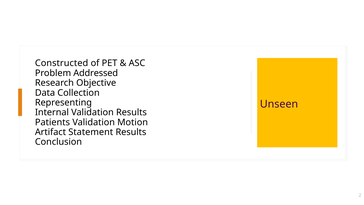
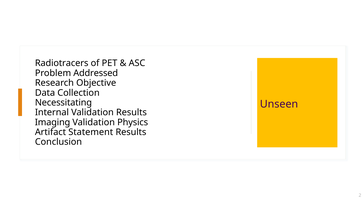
Constructed: Constructed -> Radiotracers
Representing: Representing -> Necessitating
Patients: Patients -> Imaging
Motion: Motion -> Physics
